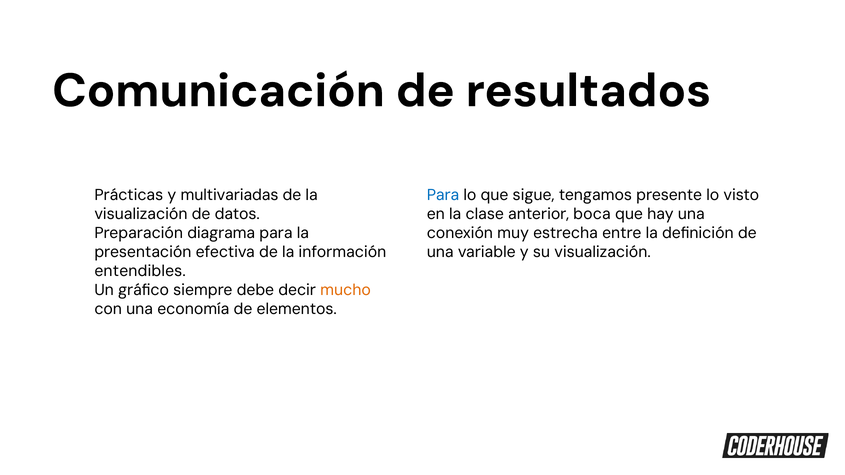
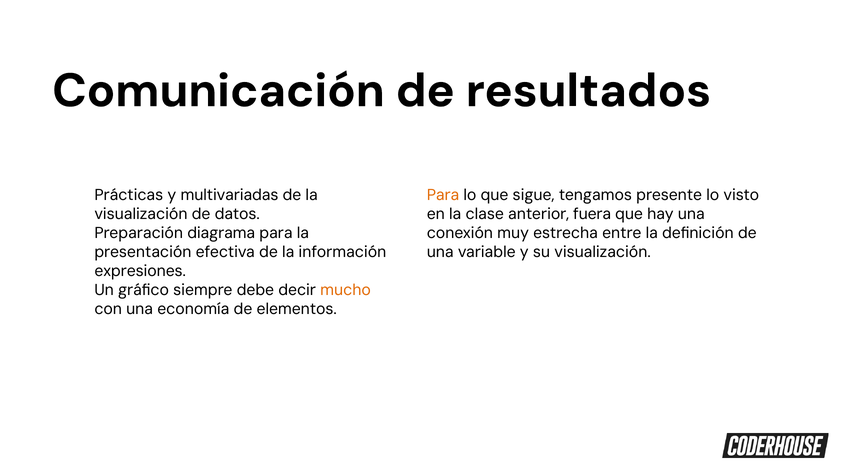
Para at (443, 195) colour: blue -> orange
boca: boca -> fuera
entendibles: entendibles -> expresiones
